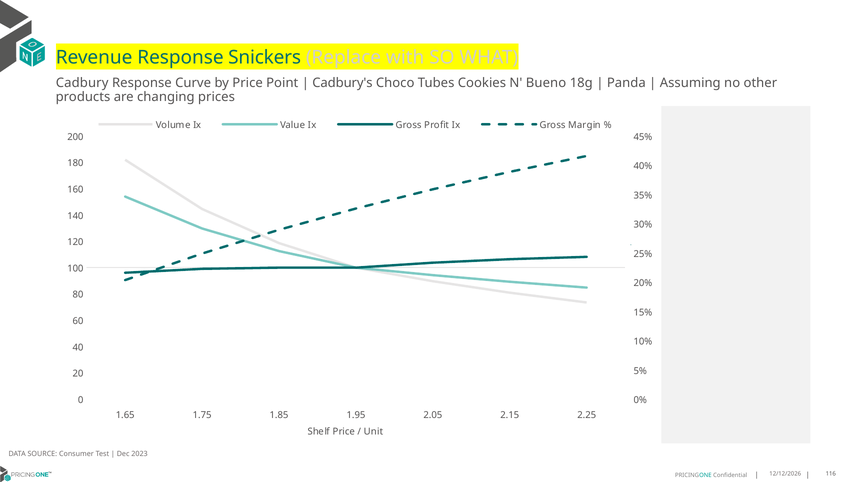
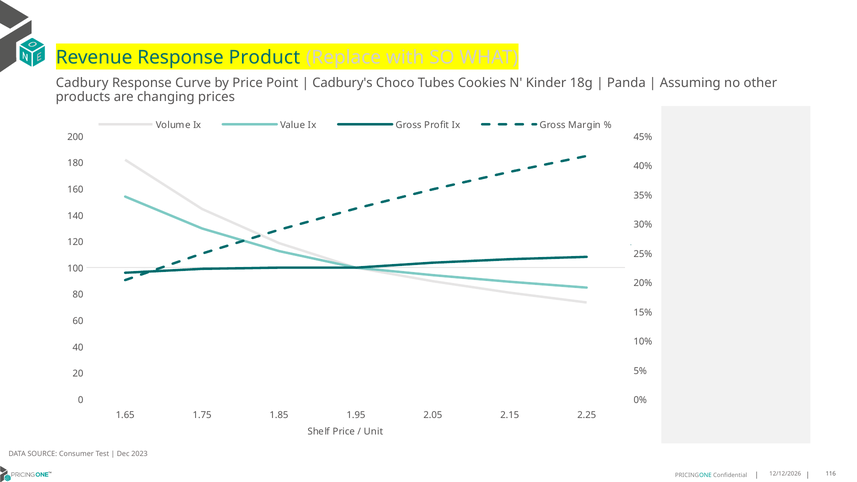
Snickers: Snickers -> Product
Bueno: Bueno -> Kinder
